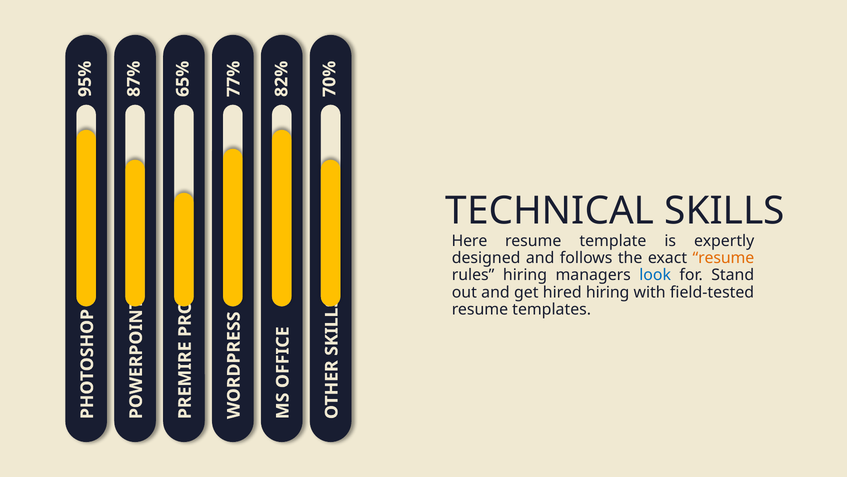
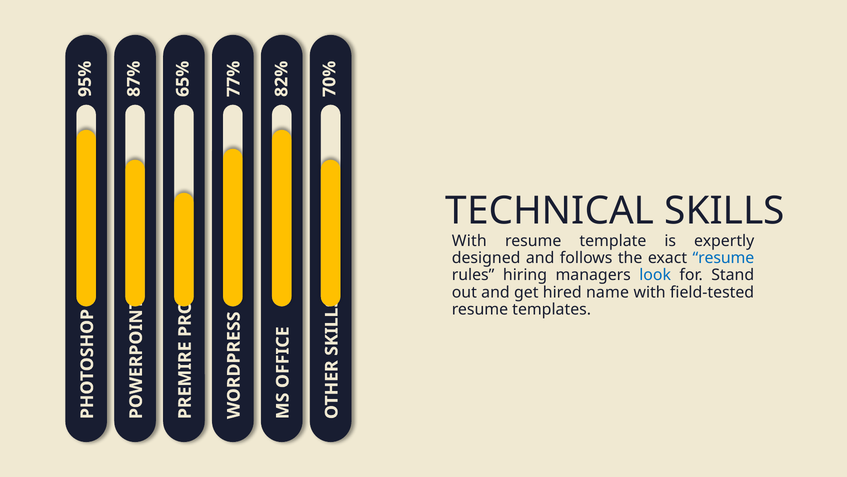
Here at (469, 241): Here -> With
resume at (723, 258) colour: orange -> blue
hired hiring: hiring -> name
